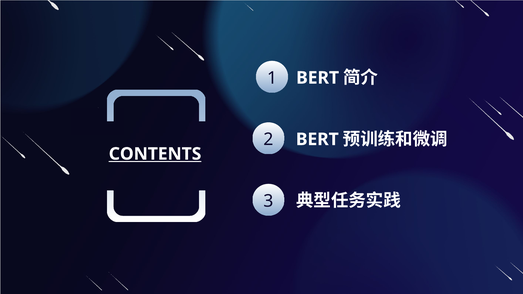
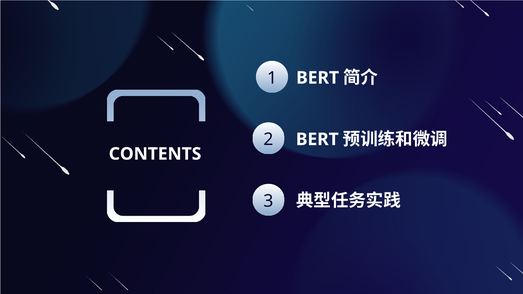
CONTENTS underline: present -> none
